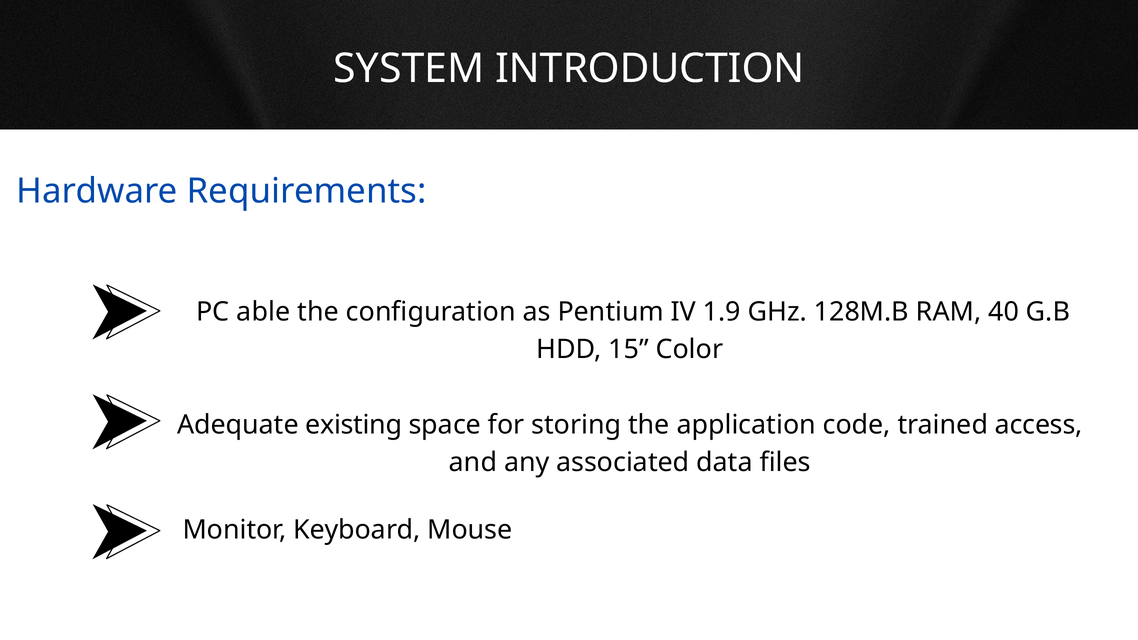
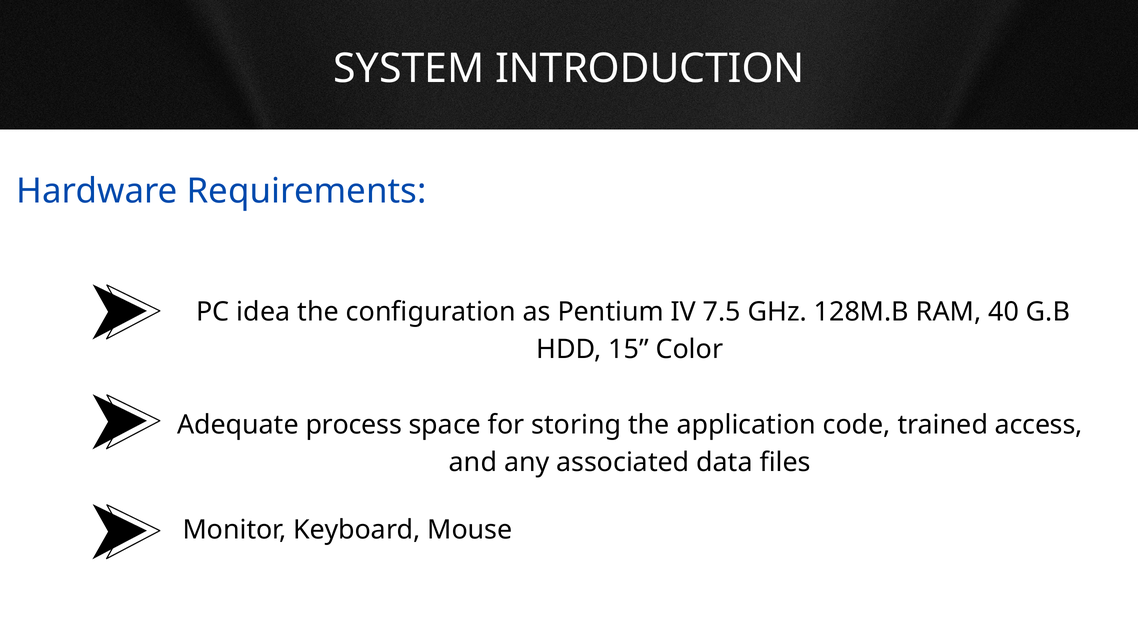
able: able -> idea
1.9: 1.9 -> 7.5
existing: existing -> process
